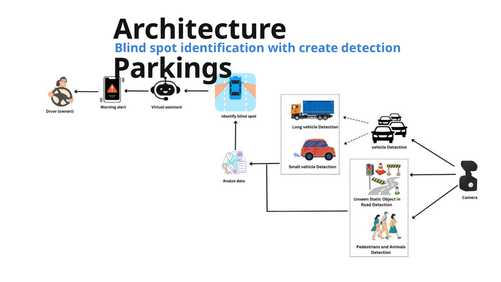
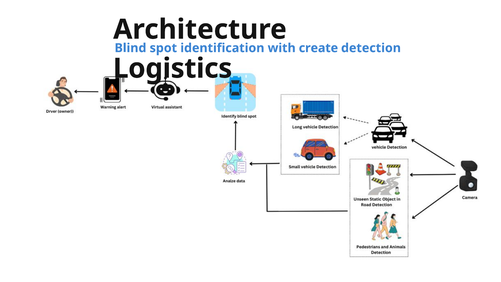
Parkings: Parkings -> Logistics
